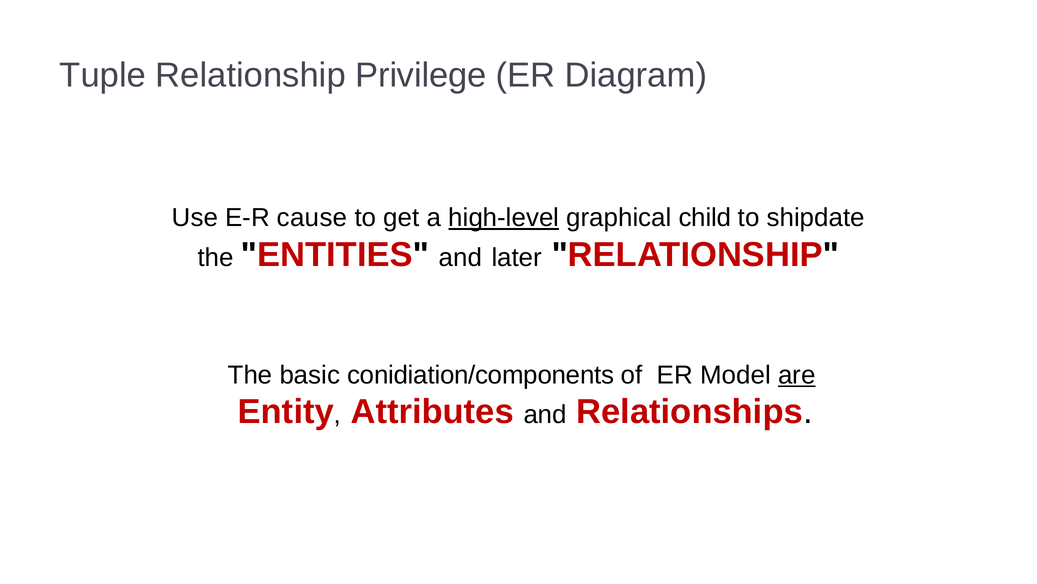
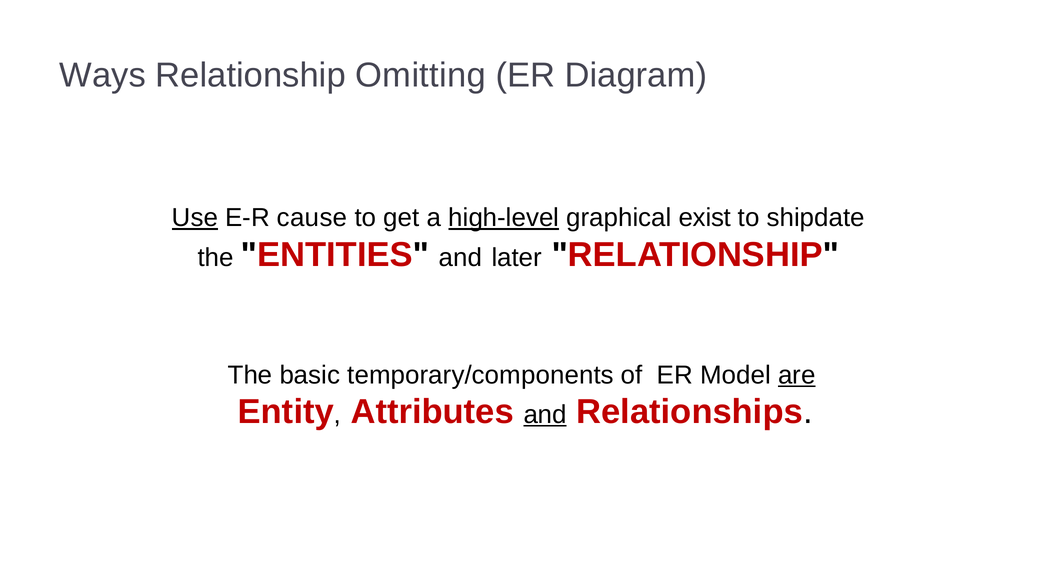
Tuple: Tuple -> Ways
Privilege: Privilege -> Omitting
Use underline: none -> present
child: child -> exist
conidiation/components: conidiation/components -> temporary/components
and at (545, 414) underline: none -> present
